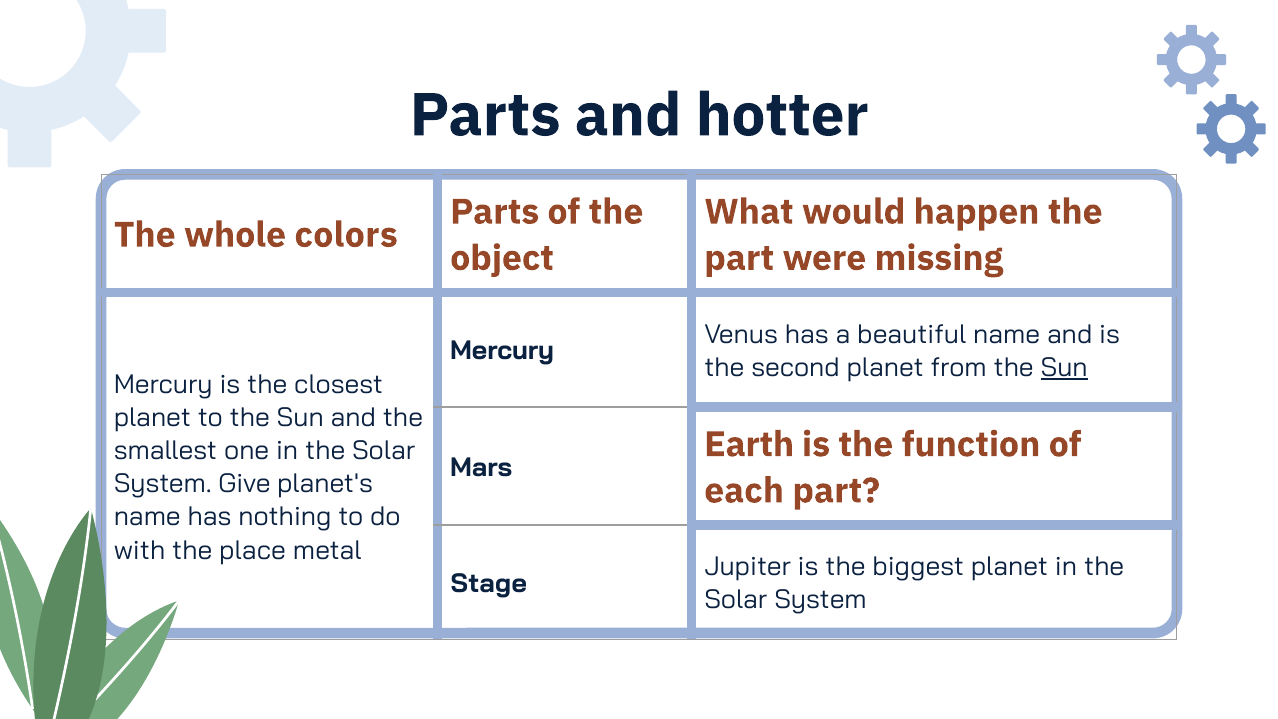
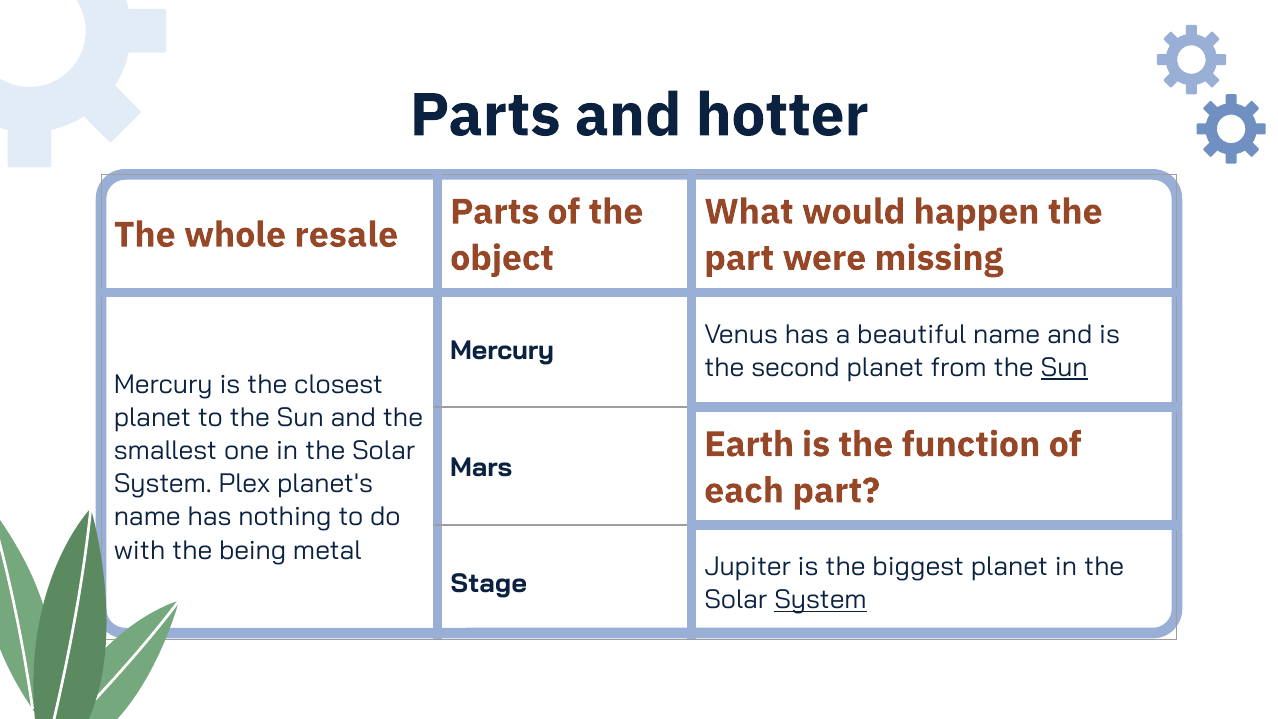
colors: colors -> resale
Give: Give -> Plex
place: place -> being
System at (820, 600) underline: none -> present
